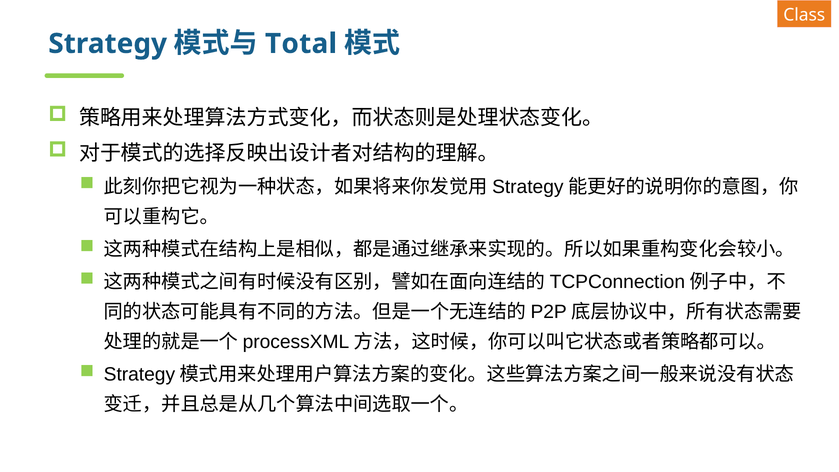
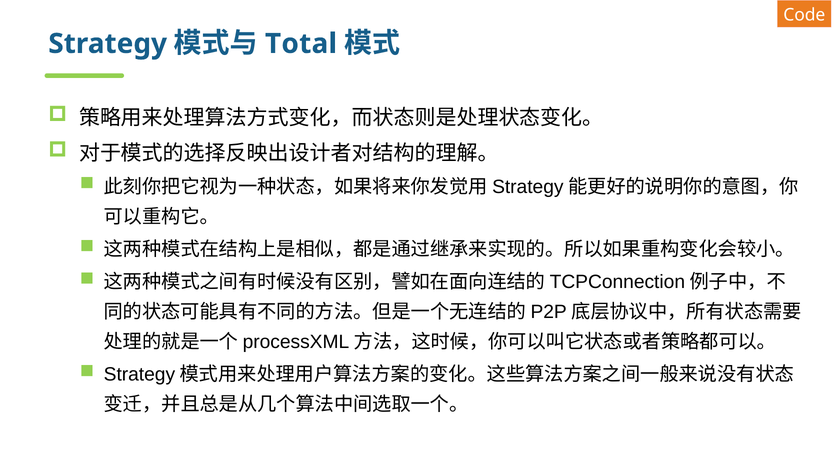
Class: Class -> Code
